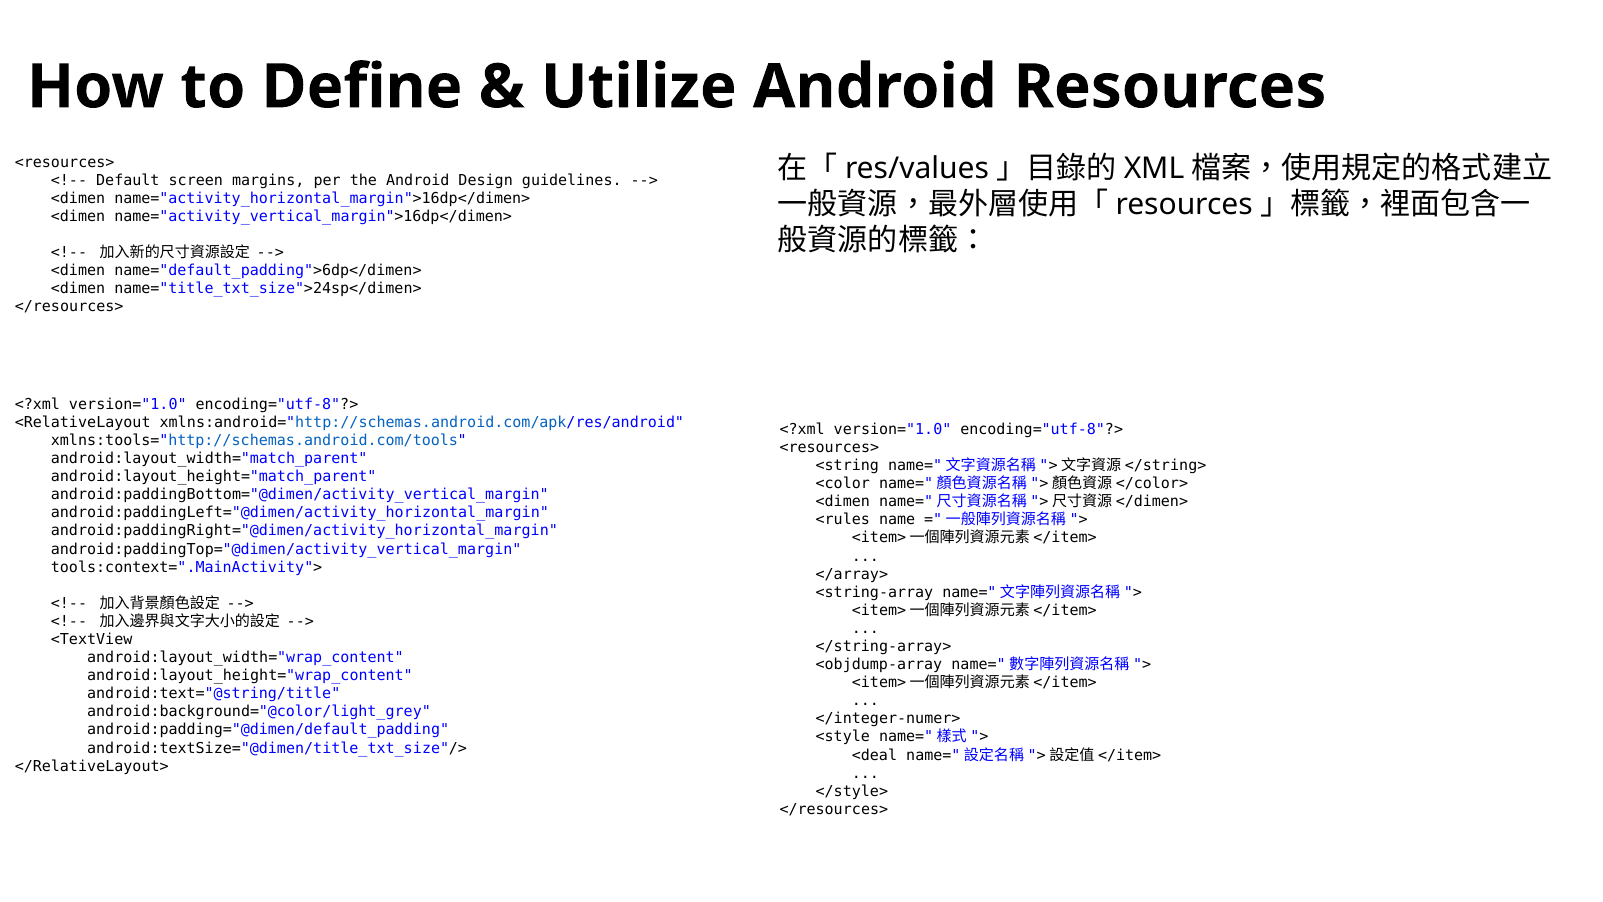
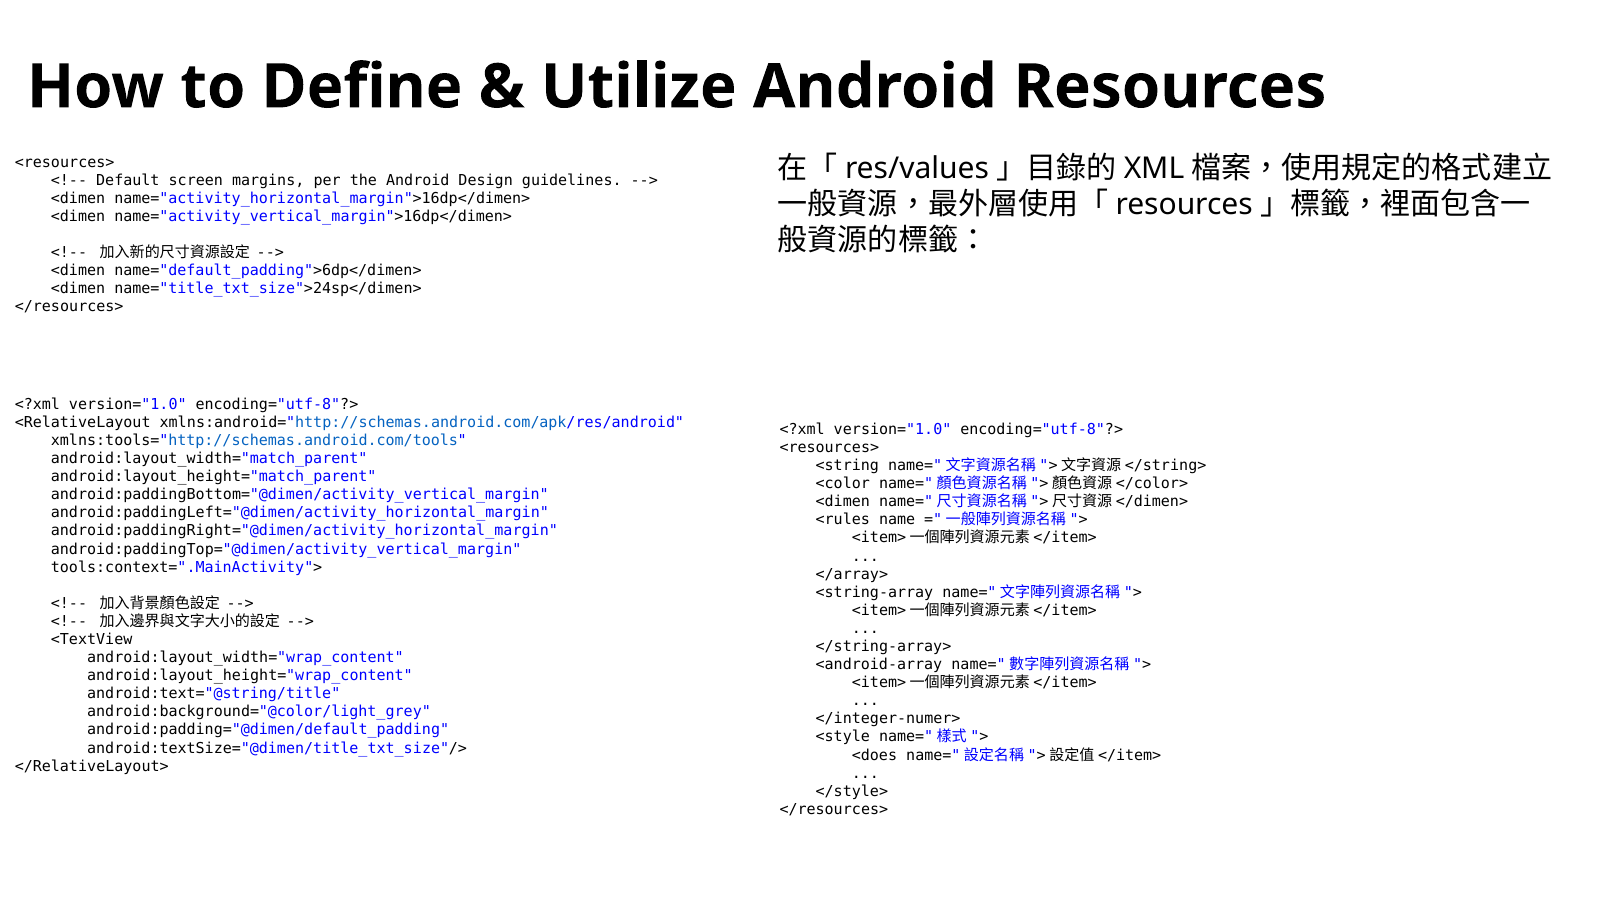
<objdump-array: <objdump-array -> <android-array
<deal: <deal -> <does
